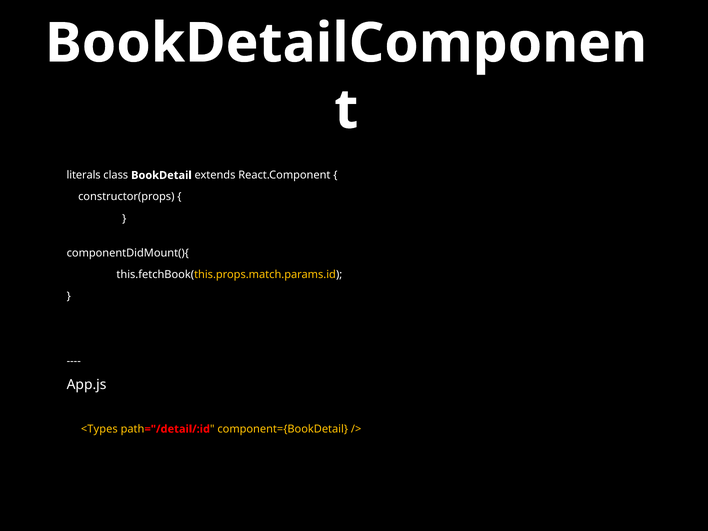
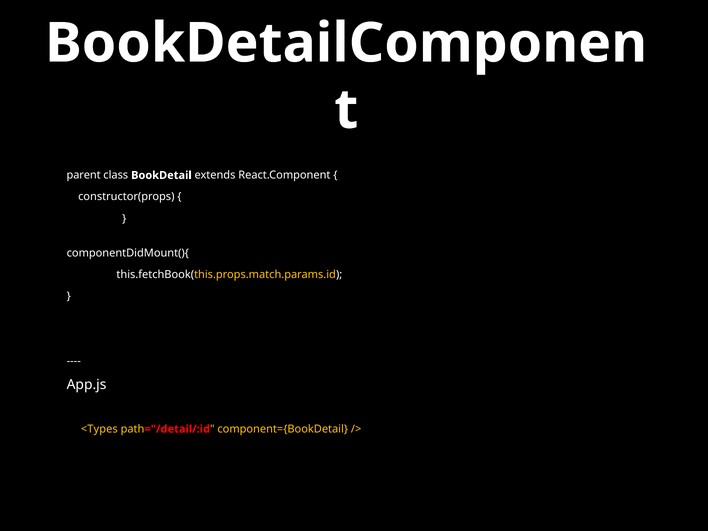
literals: literals -> parent
